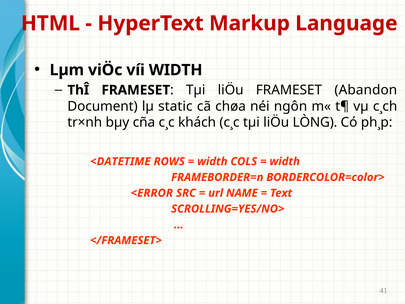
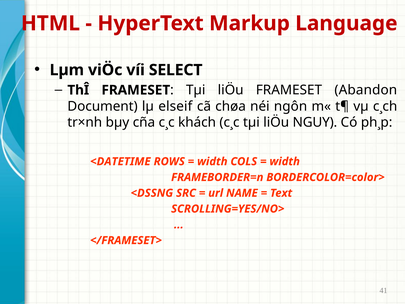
víi WIDTH: WIDTH -> SELECT
static: static -> elseif
LÒNG: LÒNG -> NGUY
<ERROR: <ERROR -> <DSSNG
